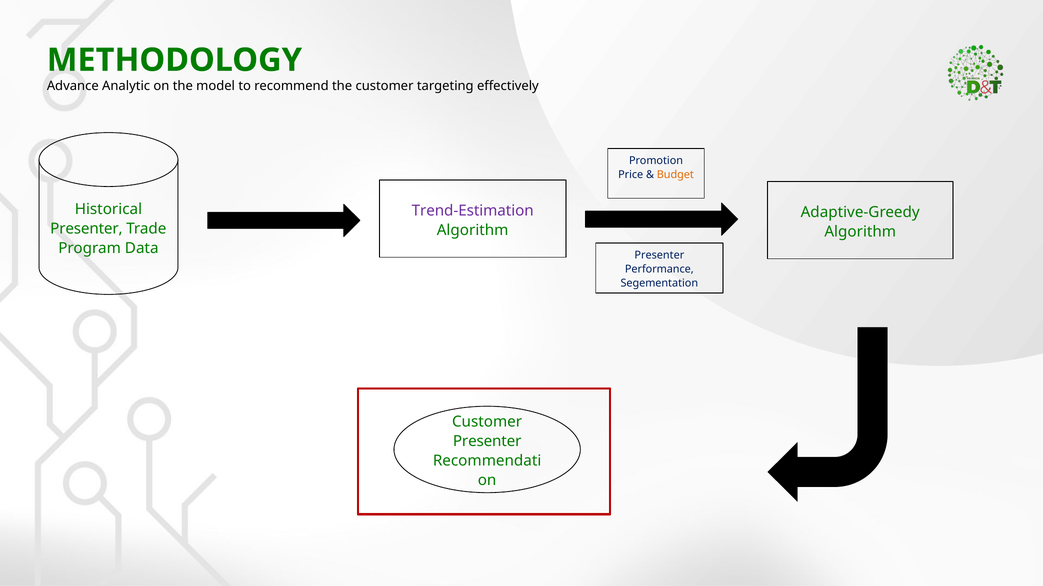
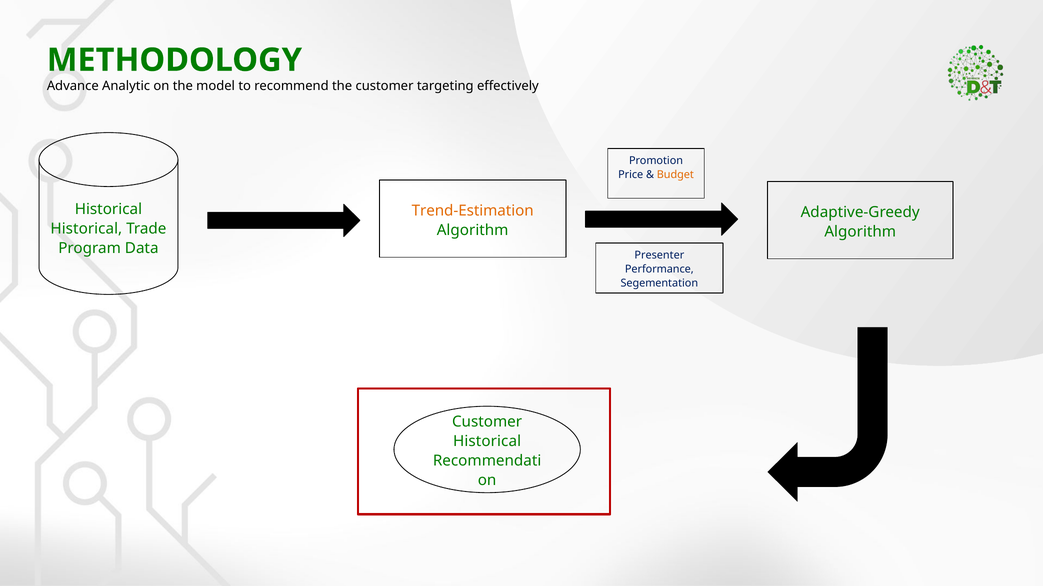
Trend-Estimation colour: purple -> orange
Presenter at (86, 229): Presenter -> Historical
Presenter at (487, 442): Presenter -> Historical
